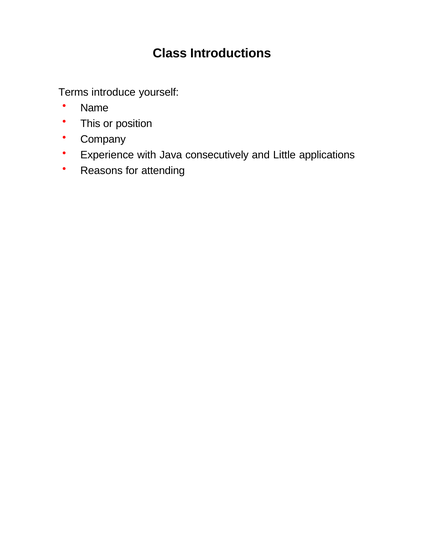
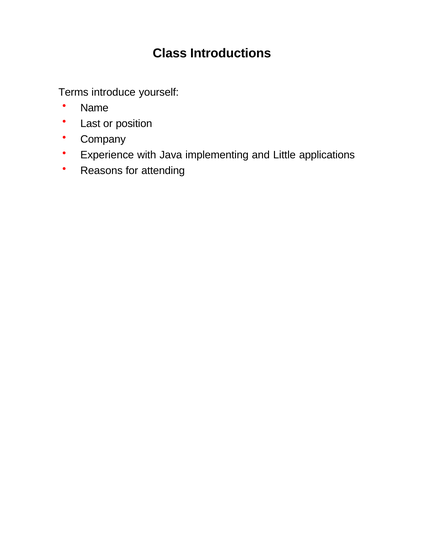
This: This -> Last
consecutively: consecutively -> implementing
